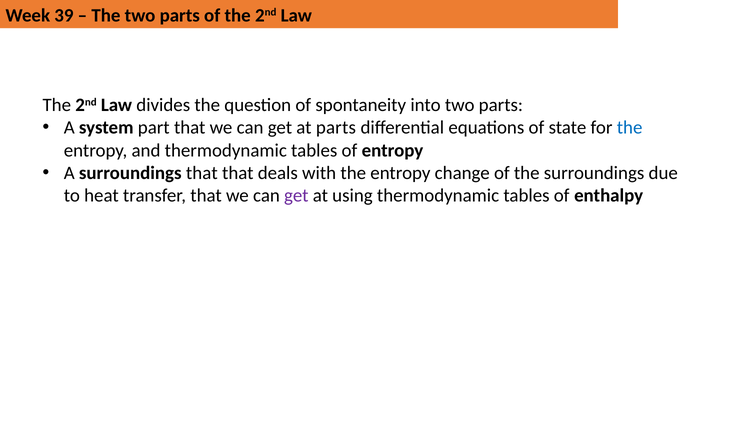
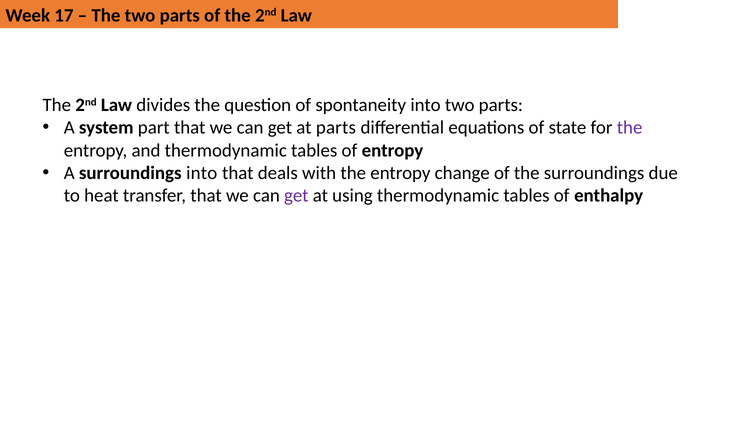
39: 39 -> 17
the at (630, 128) colour: blue -> purple
surroundings that: that -> into
